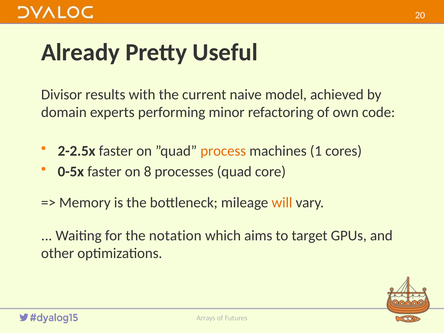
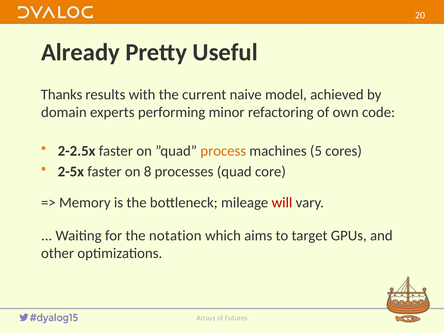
Divisor: Divisor -> Thanks
1: 1 -> 5
0-5x: 0-5x -> 2-5x
will colour: orange -> red
